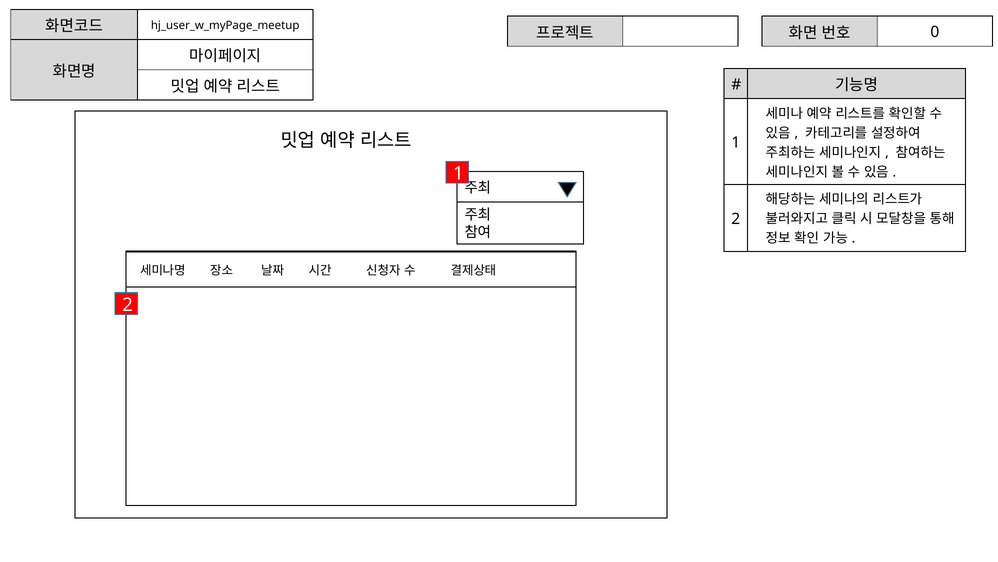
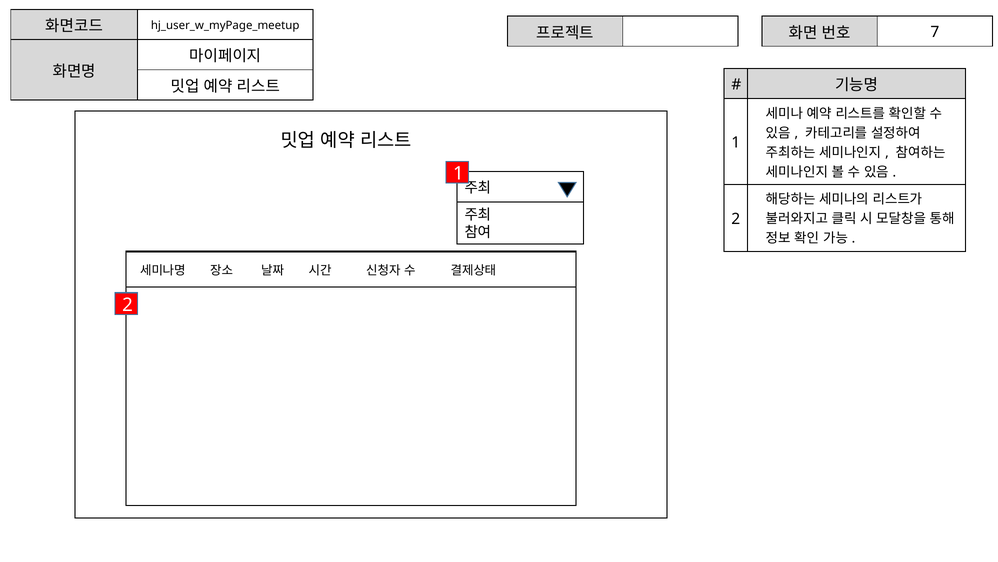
0: 0 -> 7
